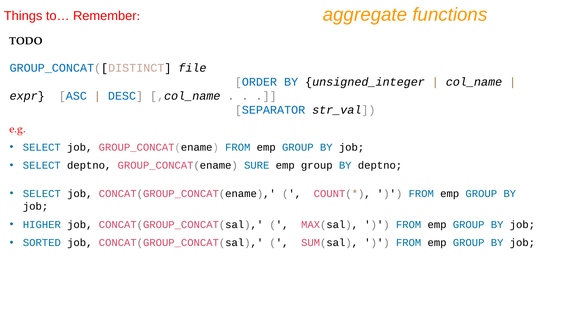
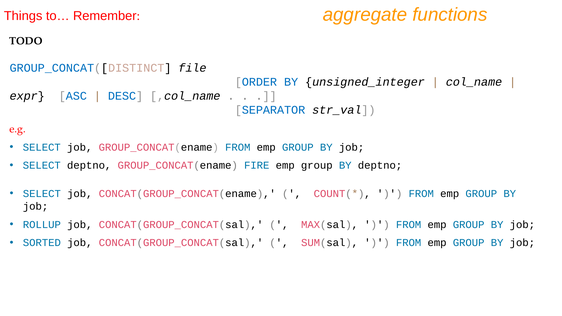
SURE: SURE -> FIRE
HIGHER: HIGHER -> ROLLUP
